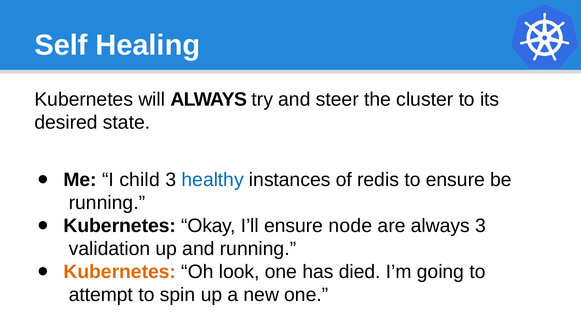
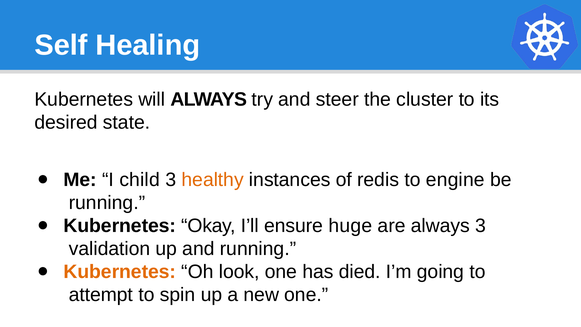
healthy colour: blue -> orange
to ensure: ensure -> engine
node: node -> huge
